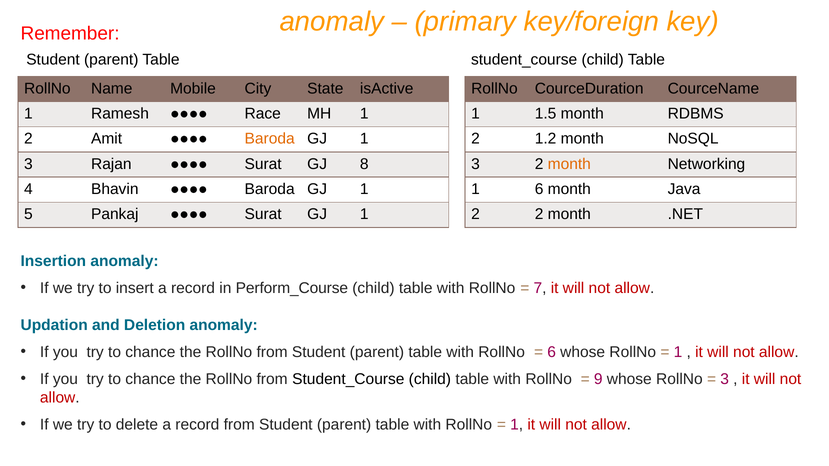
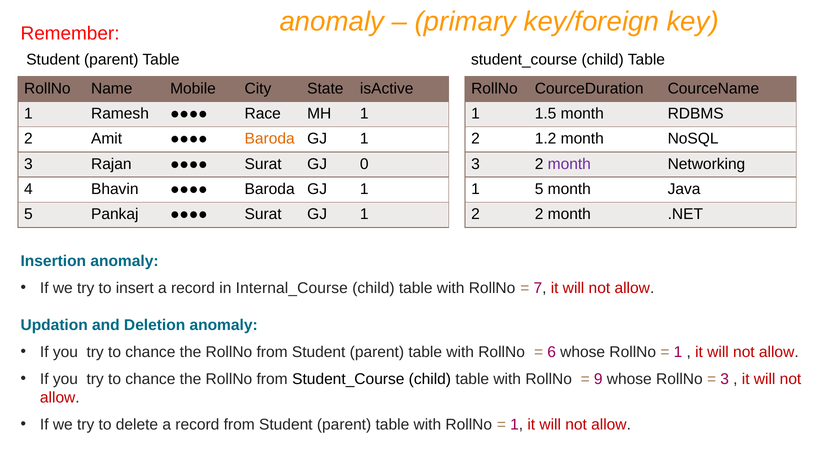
8: 8 -> 0
month at (569, 164) colour: orange -> purple
6 at (539, 189): 6 -> 5
Perform_Course: Perform_Course -> Internal_Course
